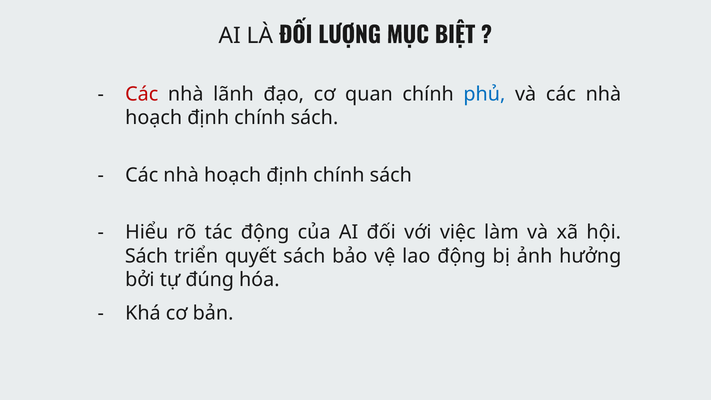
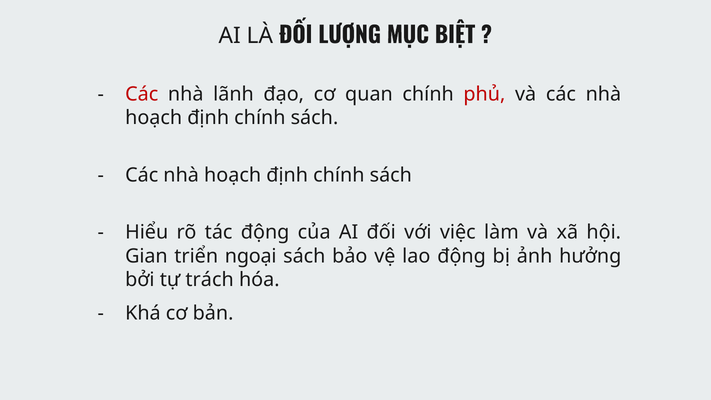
phủ colour: blue -> red
Sách at (146, 256): Sách -> Gian
quyết: quyết -> ngoại
đúng: đúng -> trách
